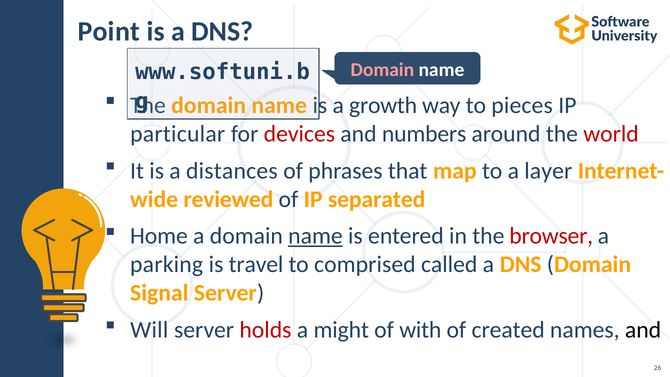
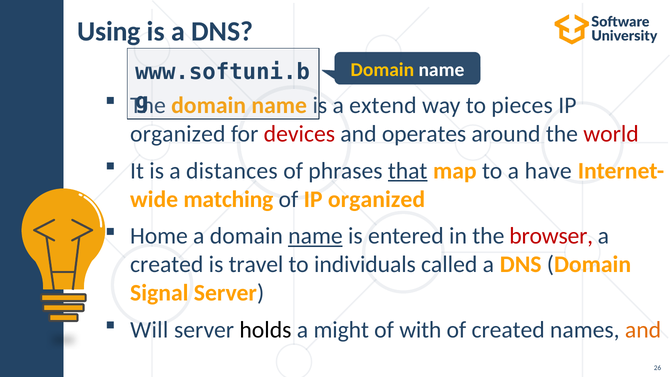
Point: Point -> Using
Domain at (382, 70) colour: pink -> yellow
growth: growth -> extend
particular at (178, 134): particular -> organized
numbers: numbers -> operates
that underline: none -> present
layer: layer -> have
reviewed at (228, 199): reviewed -> matching
of IP separated: separated -> organized
parking at (167, 264): parking -> created
comprised: comprised -> individuals
holds colour: red -> black
and at (643, 330) colour: black -> orange
